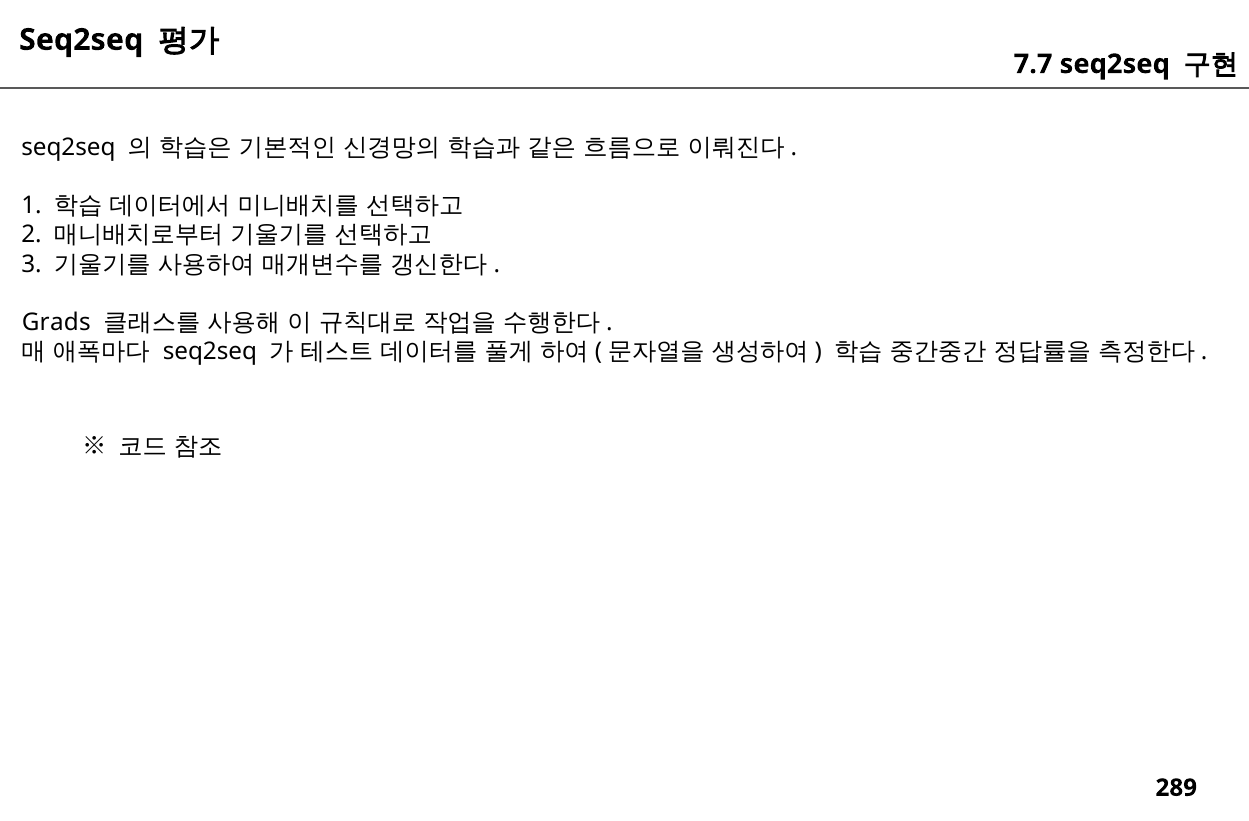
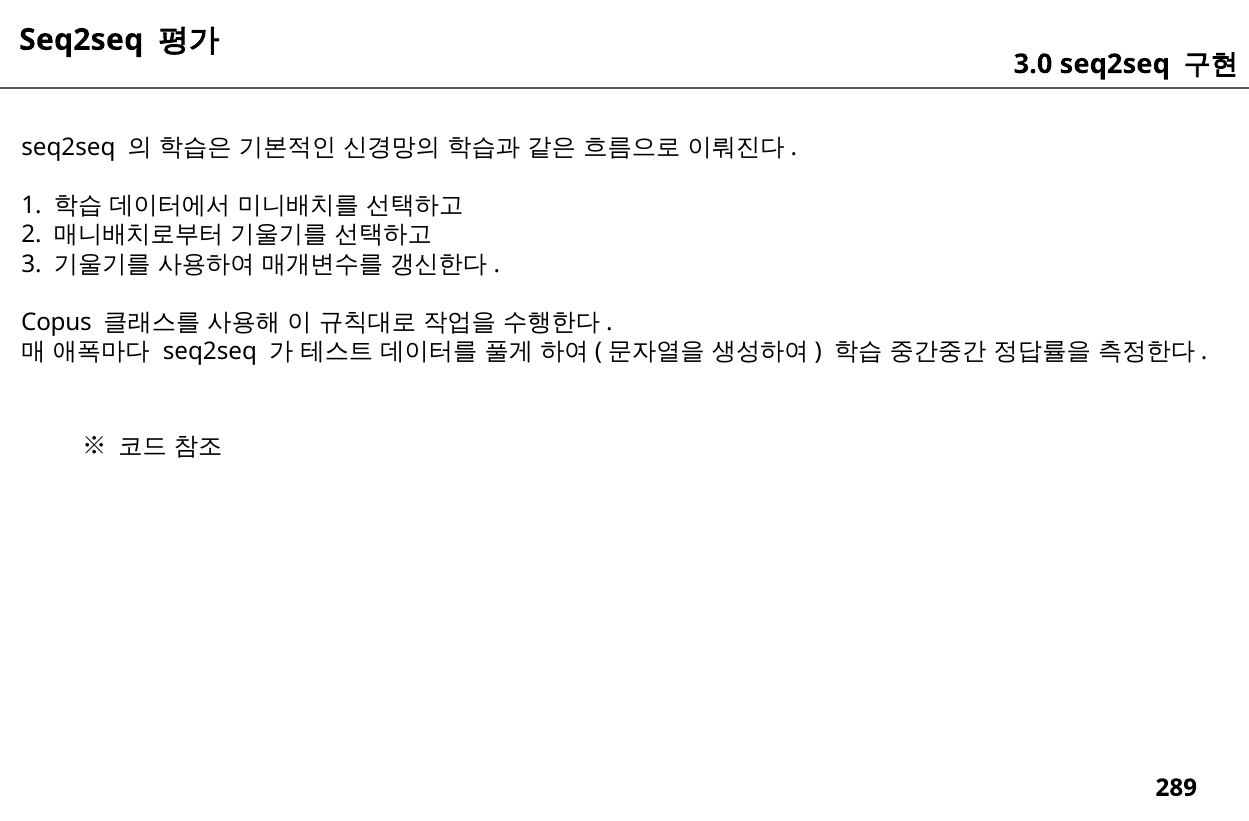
7.7: 7.7 -> 3.0
Grads: Grads -> Copus
